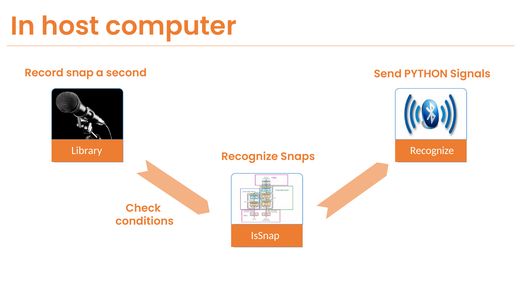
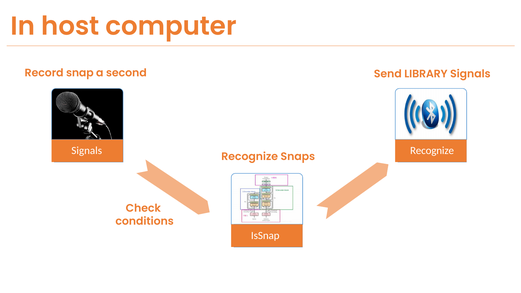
PYTHON: PYTHON -> LIBRARY
Library at (87, 151): Library -> Signals
